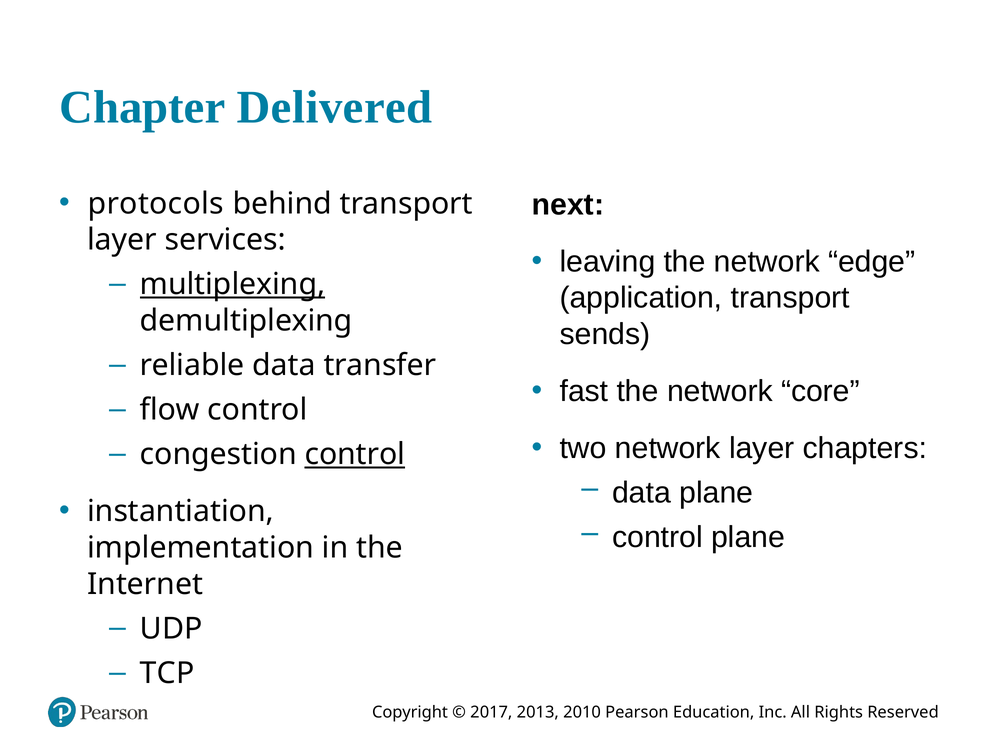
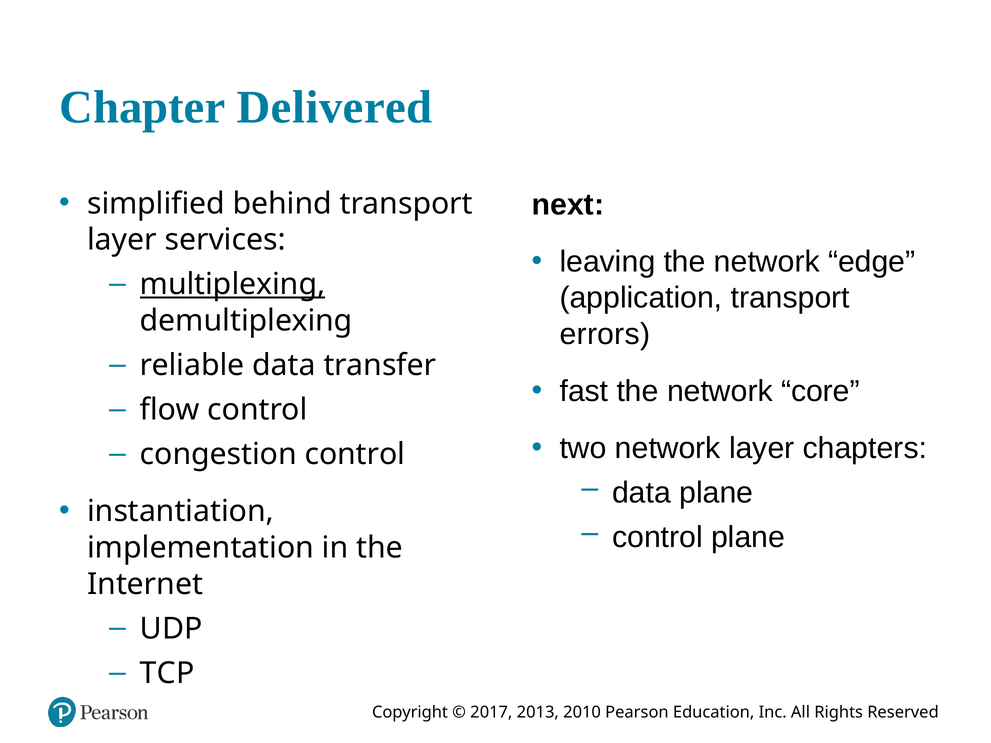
protocols: protocols -> simplified
sends: sends -> errors
control at (355, 455) underline: present -> none
